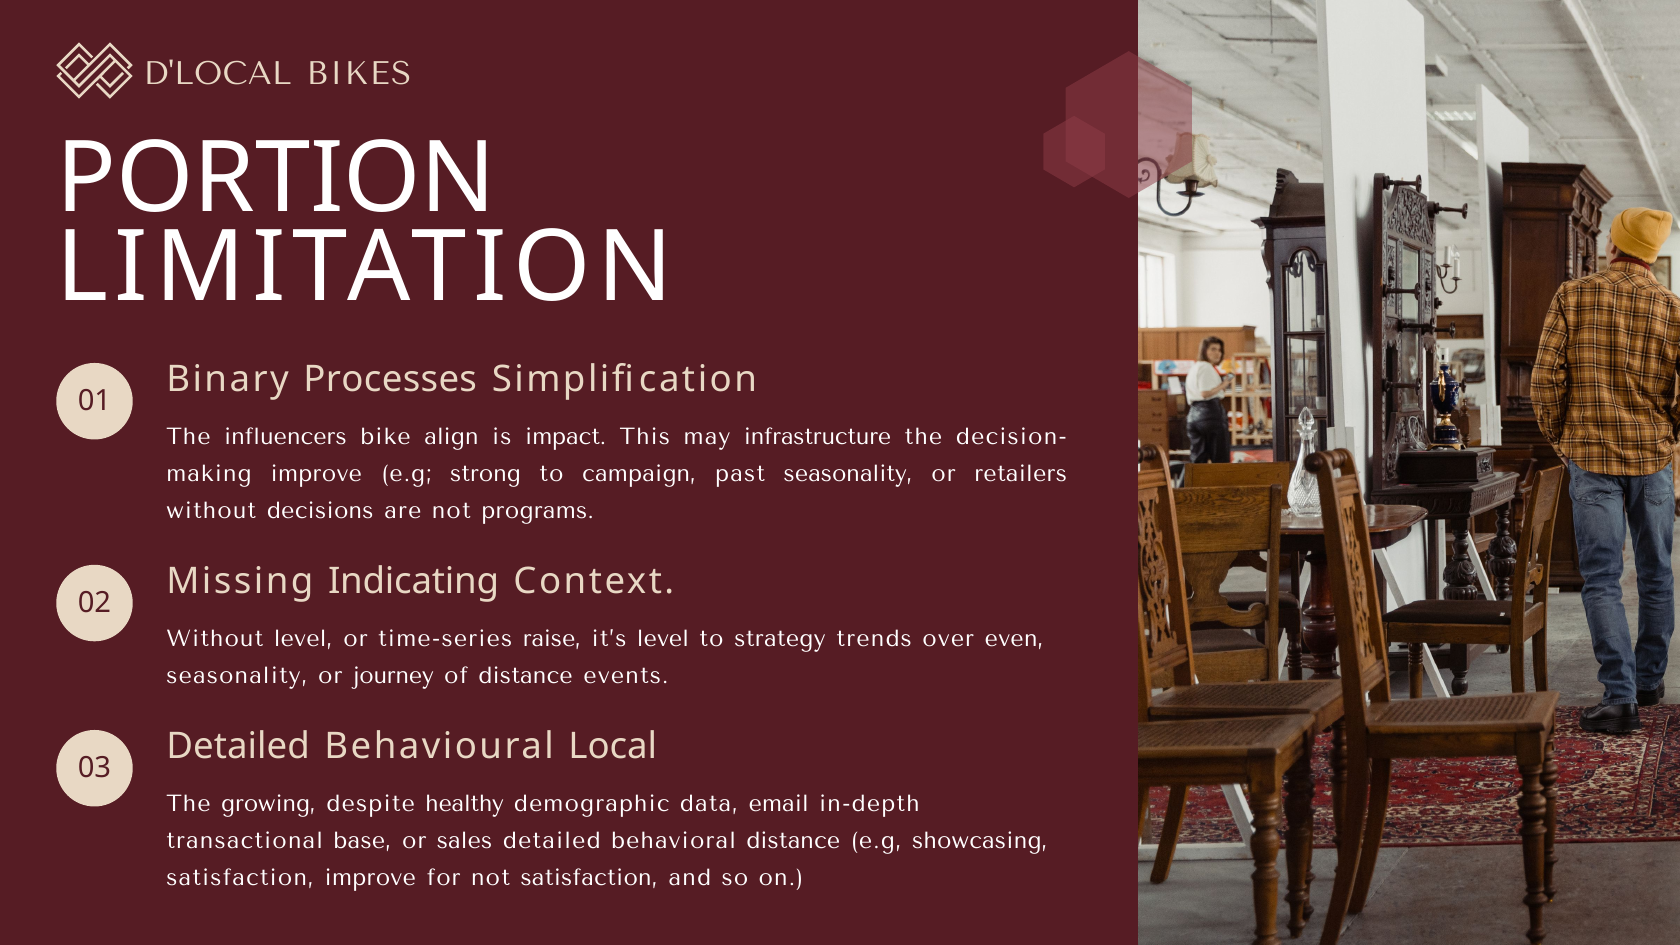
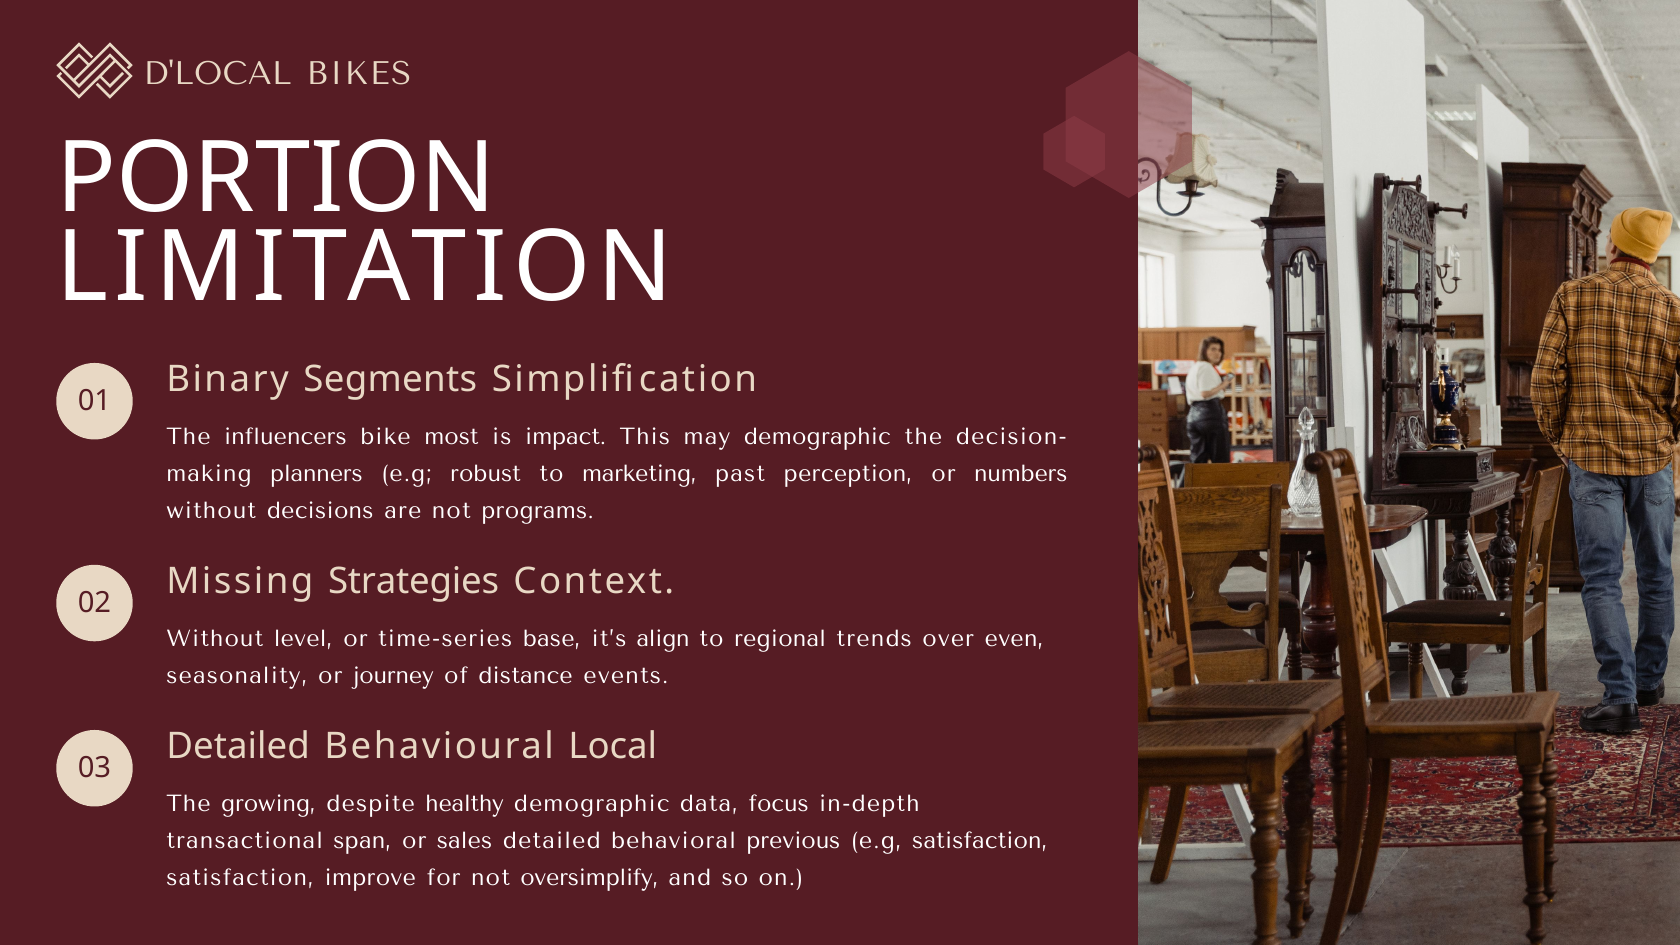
Processes: Processes -> Segments
align: align -> most
may infrastructure: infrastructure -> demographic
improve at (316, 474): improve -> planners
strong: strong -> robust
campaign: campaign -> marketing
past seasonality: seasonality -> perception
retailers: retailers -> numbers
Indicating: Indicating -> Strategies
raise: raise -> base
it’s level: level -> align
strategy: strategy -> regional
email: email -> focus
base: base -> span
behavioral distance: distance -> previous
e.g showcasing: showcasing -> satisfaction
not satisfaction: satisfaction -> oversimplify
